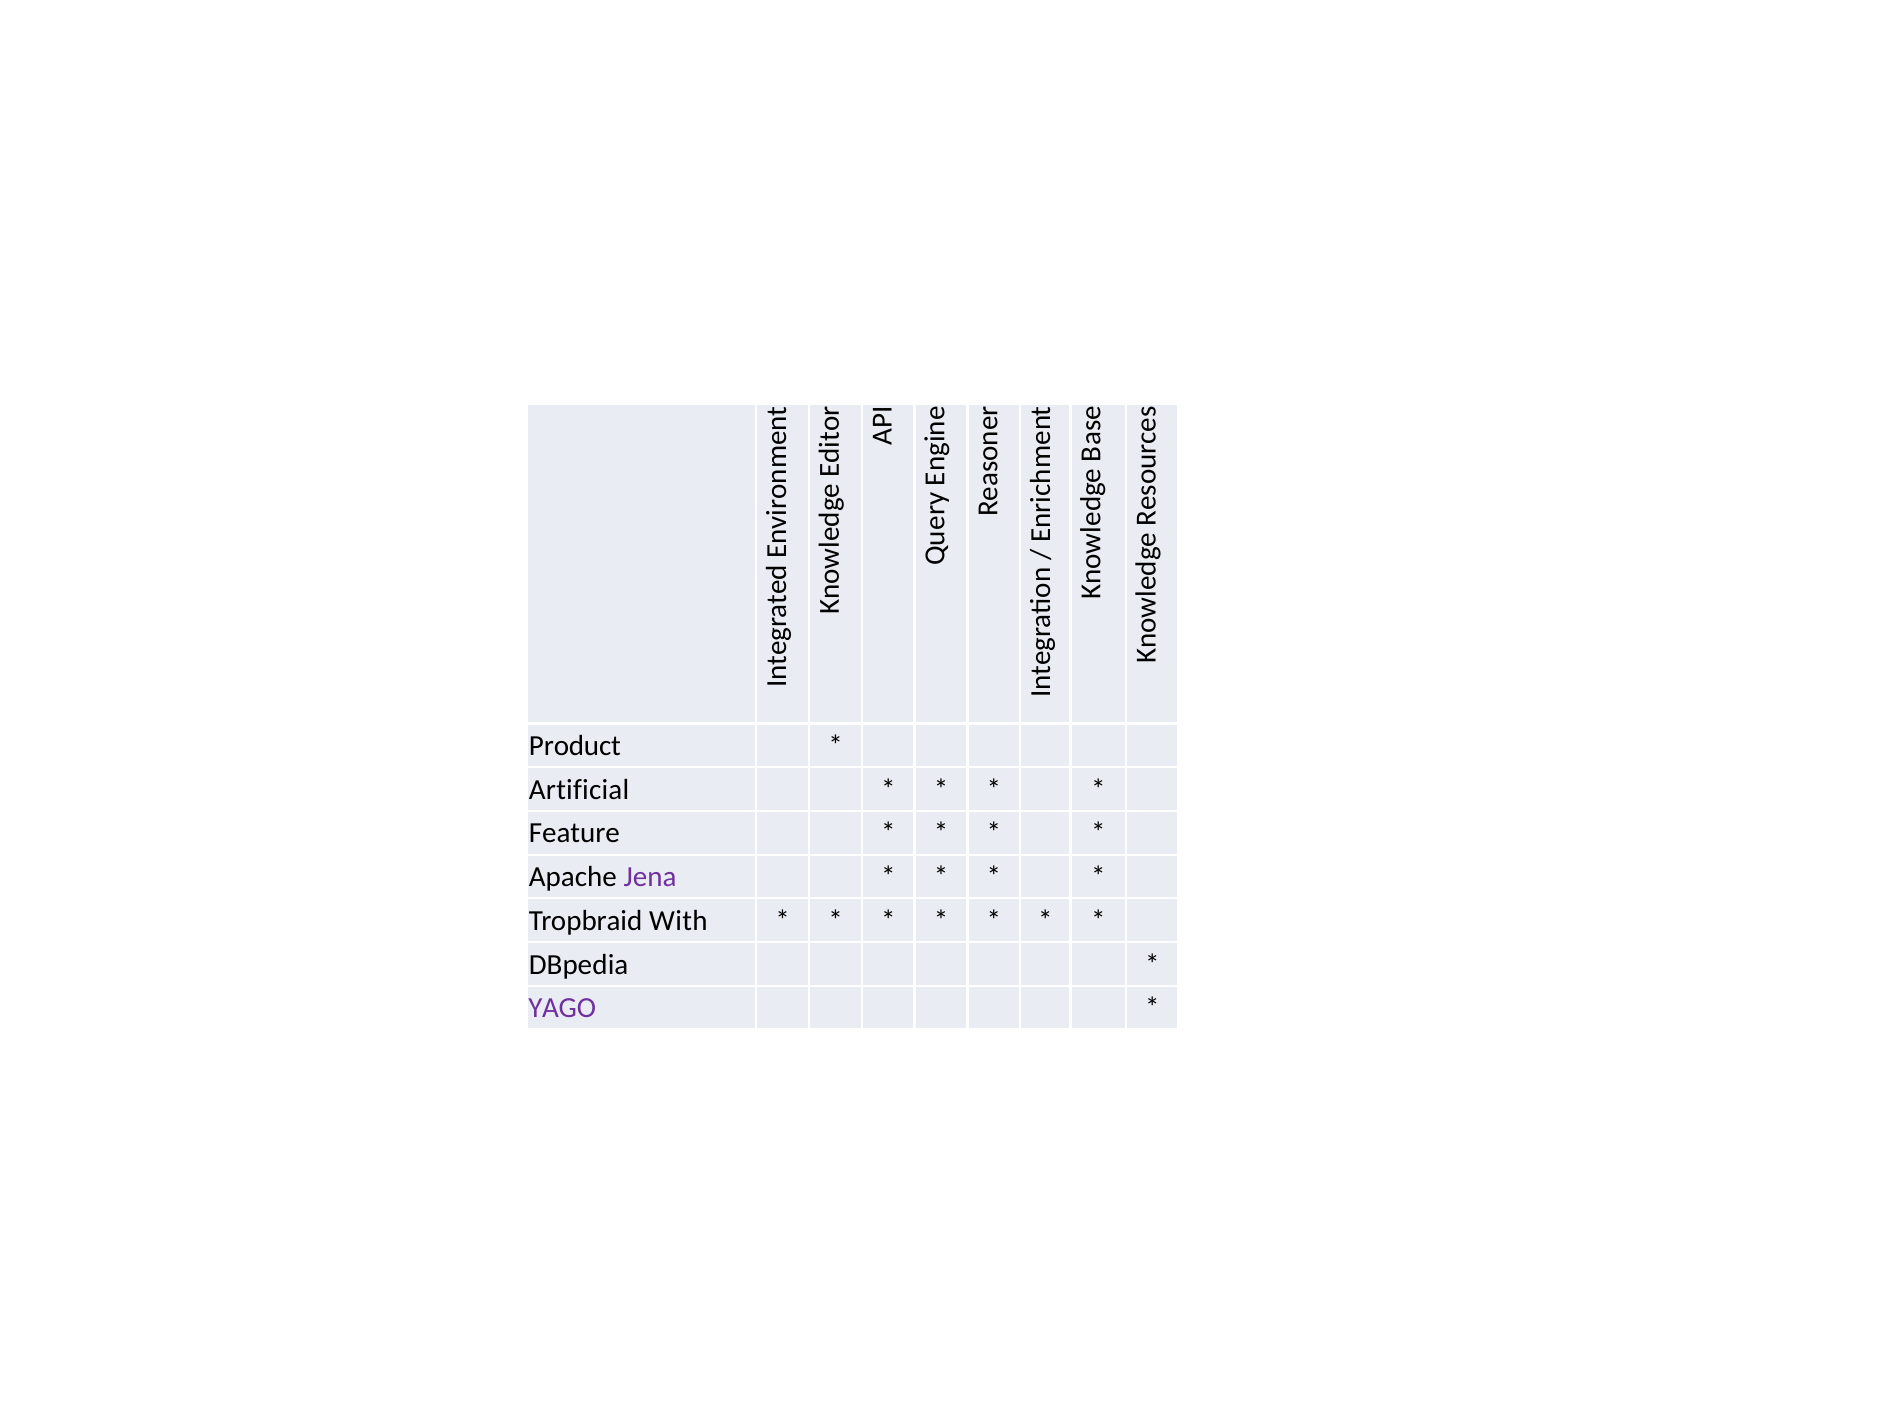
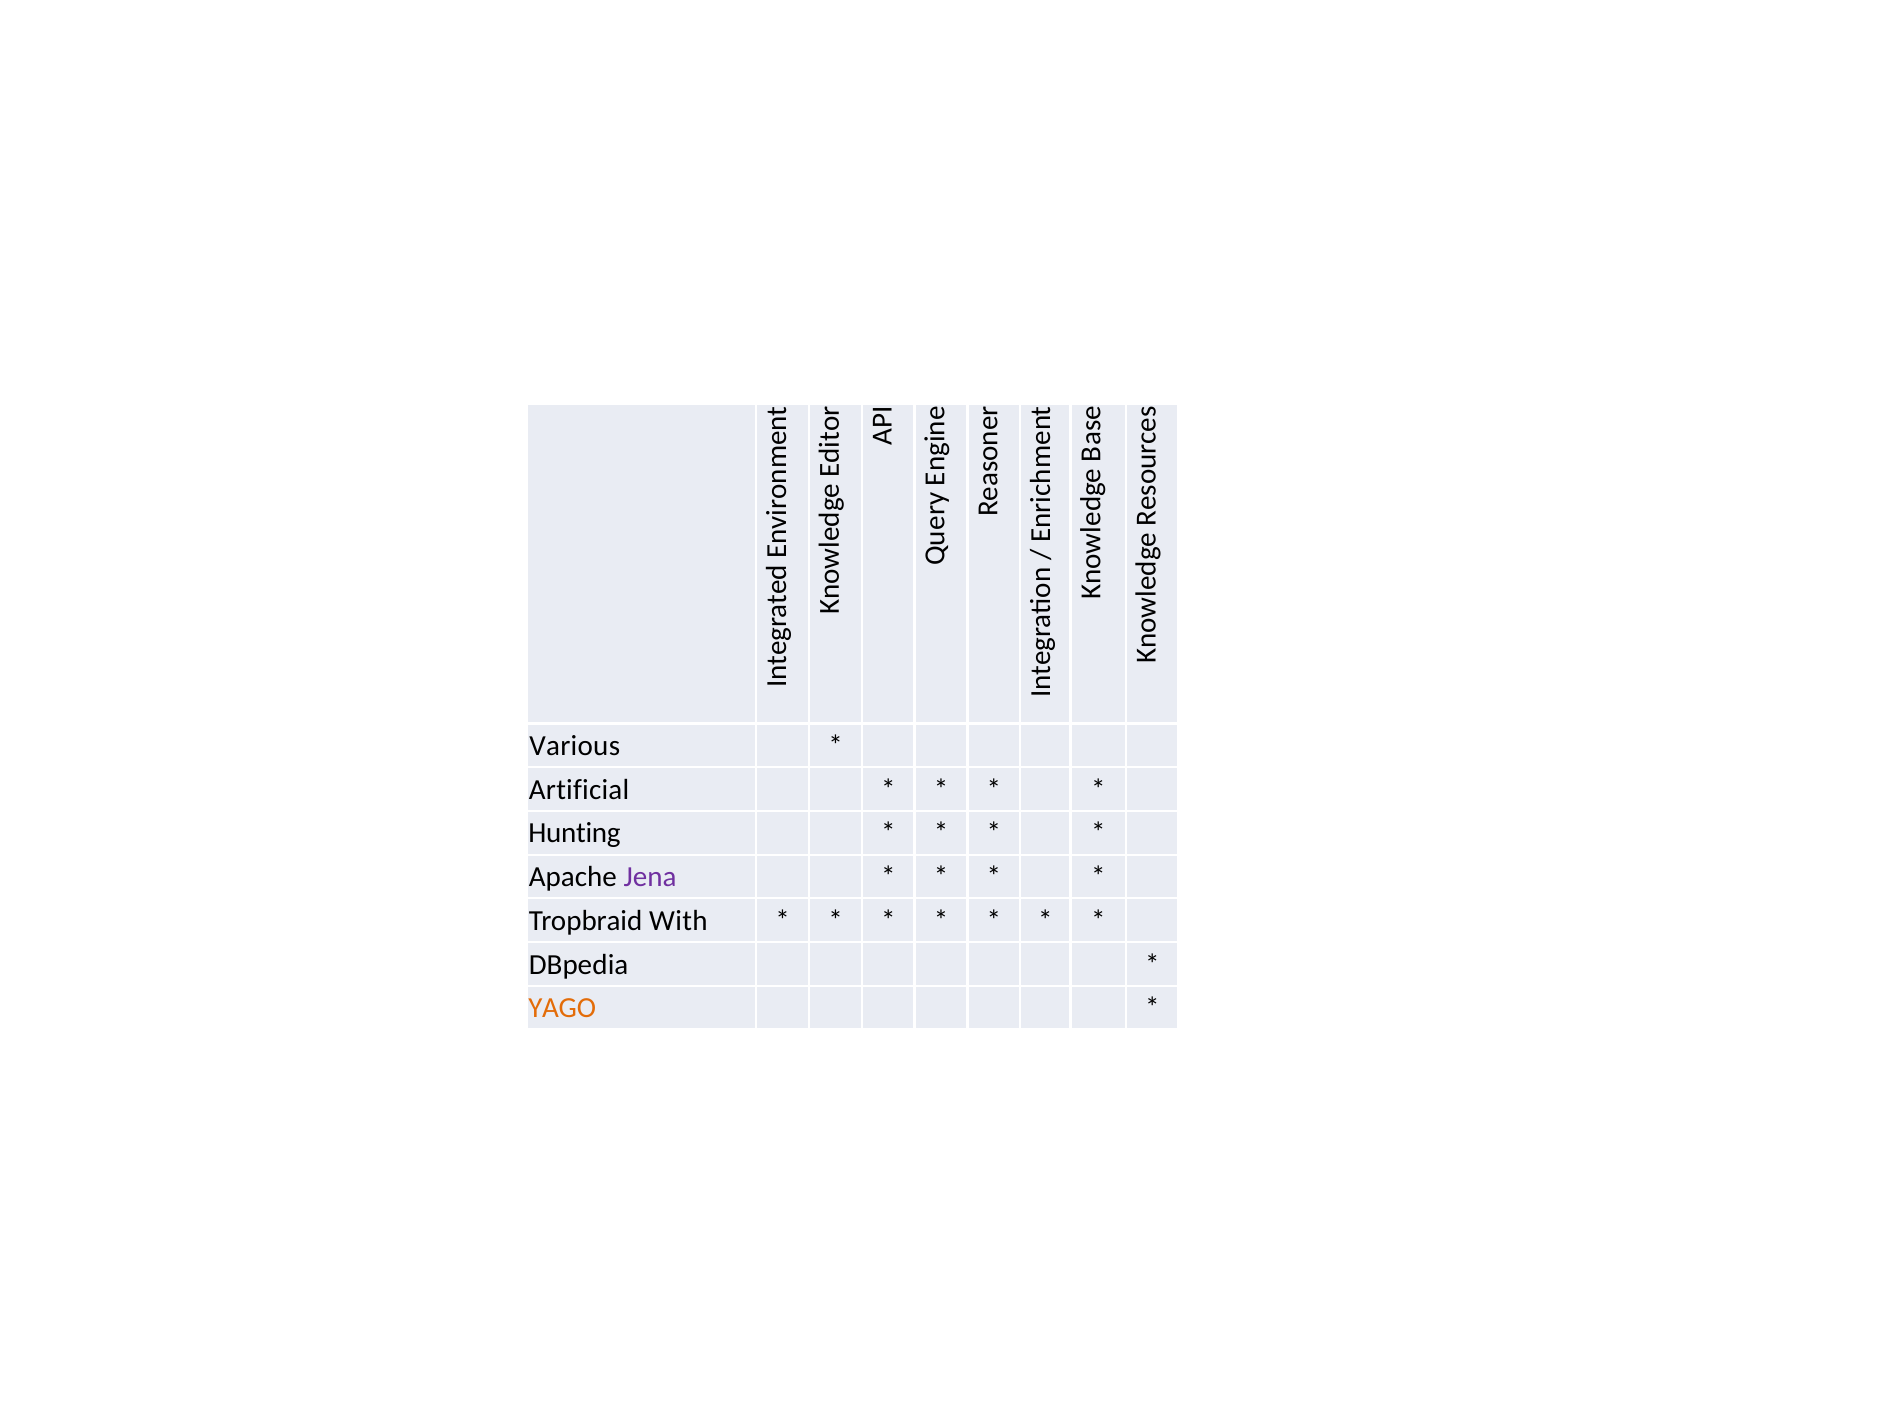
Product: Product -> Various
Feature: Feature -> Hunting
YAGO colour: purple -> orange
